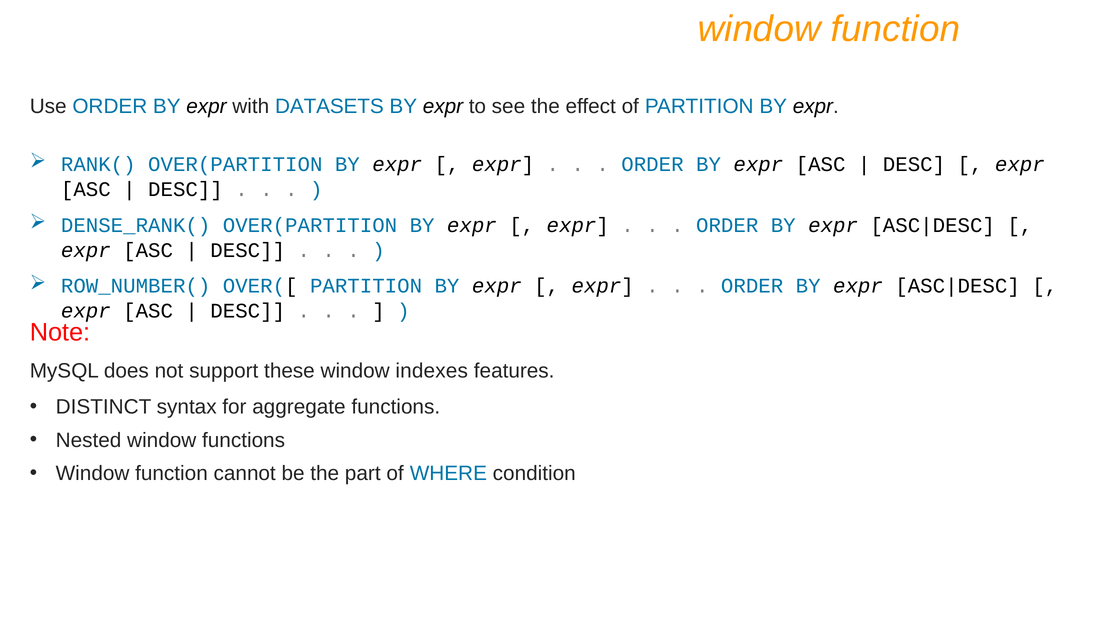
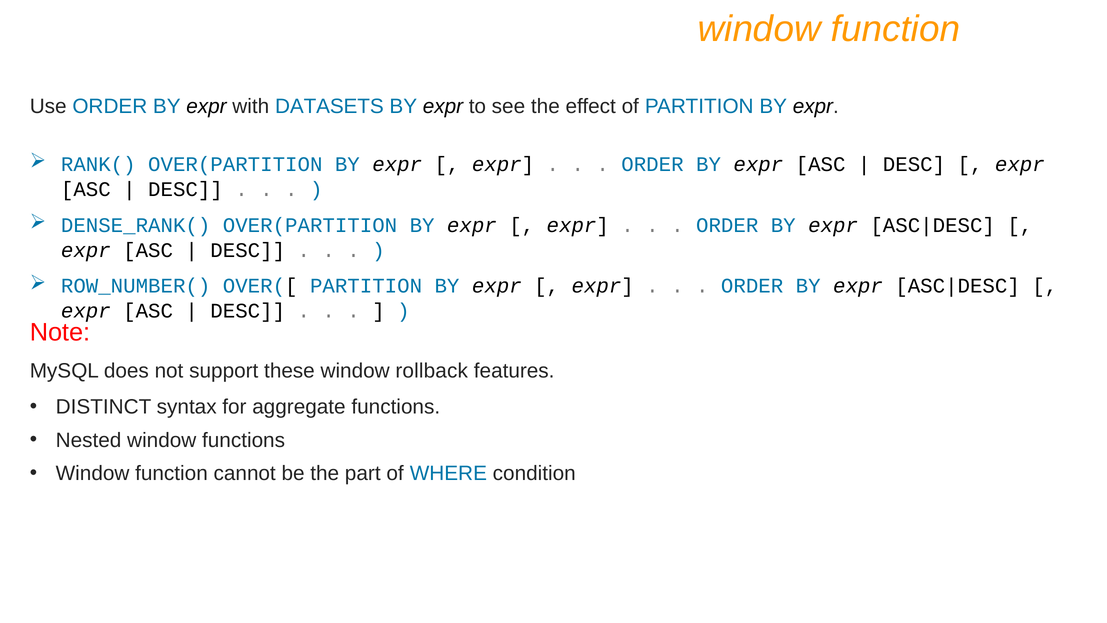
indexes: indexes -> rollback
